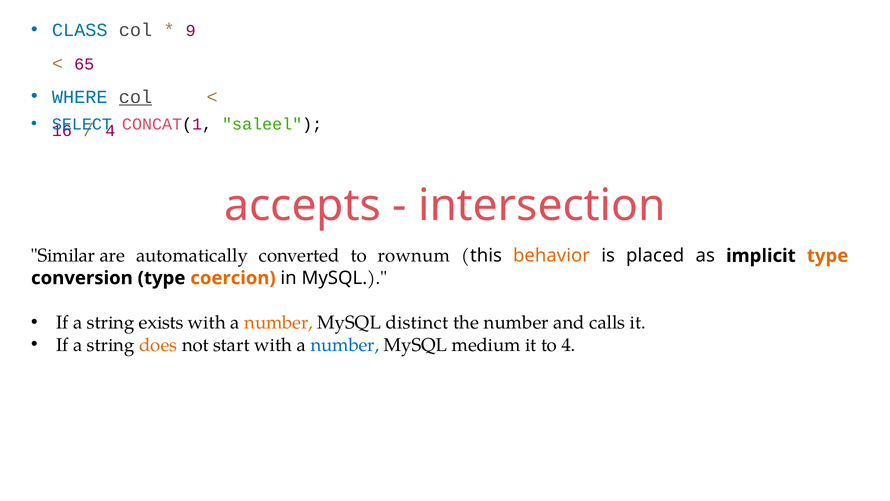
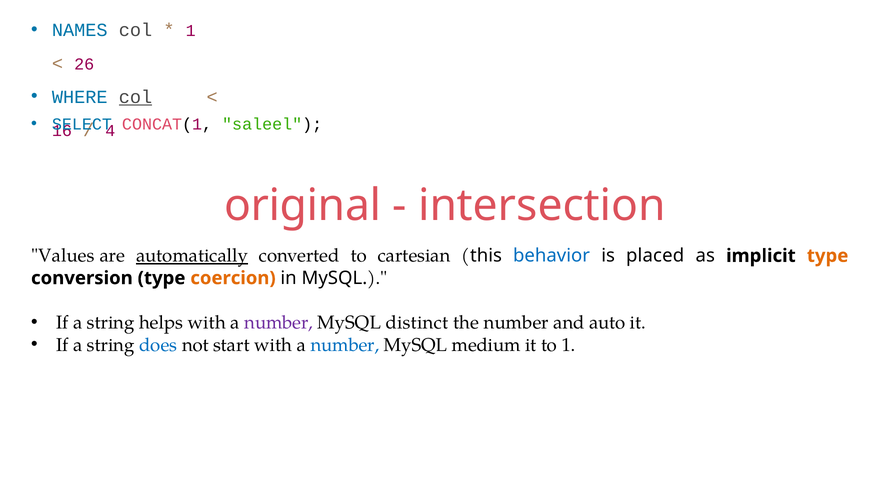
CLASS: CLASS -> NAMES
9 at (191, 31): 9 -> 1
65: 65 -> 26
accepts: accepts -> original
Similar: Similar -> Values
automatically underline: none -> present
rownum: rownum -> cartesian
behavior colour: orange -> blue
exists: exists -> helps
number at (279, 322) colour: orange -> purple
calls: calls -> auto
does colour: orange -> blue
to 4: 4 -> 1
